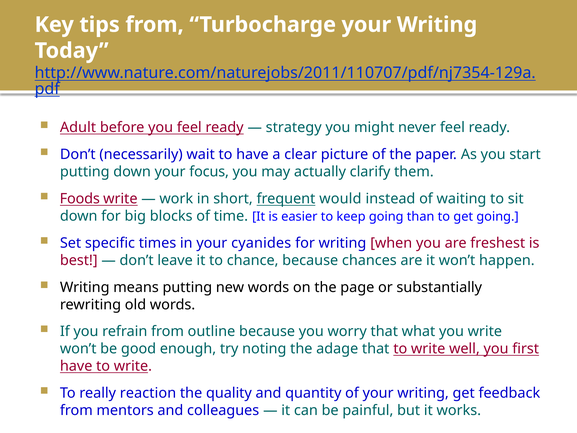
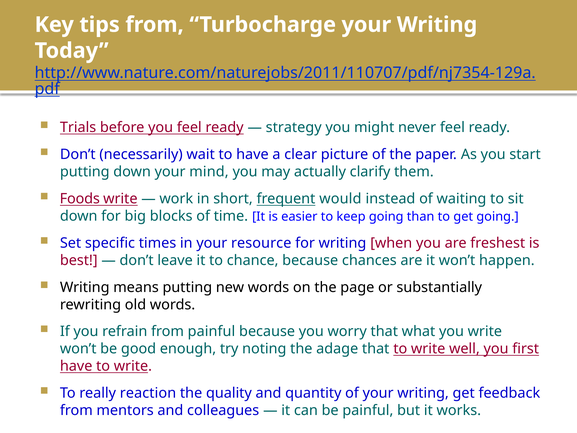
Adult: Adult -> Trials
focus: focus -> mind
cyanides: cyanides -> resource
from outline: outline -> painful
